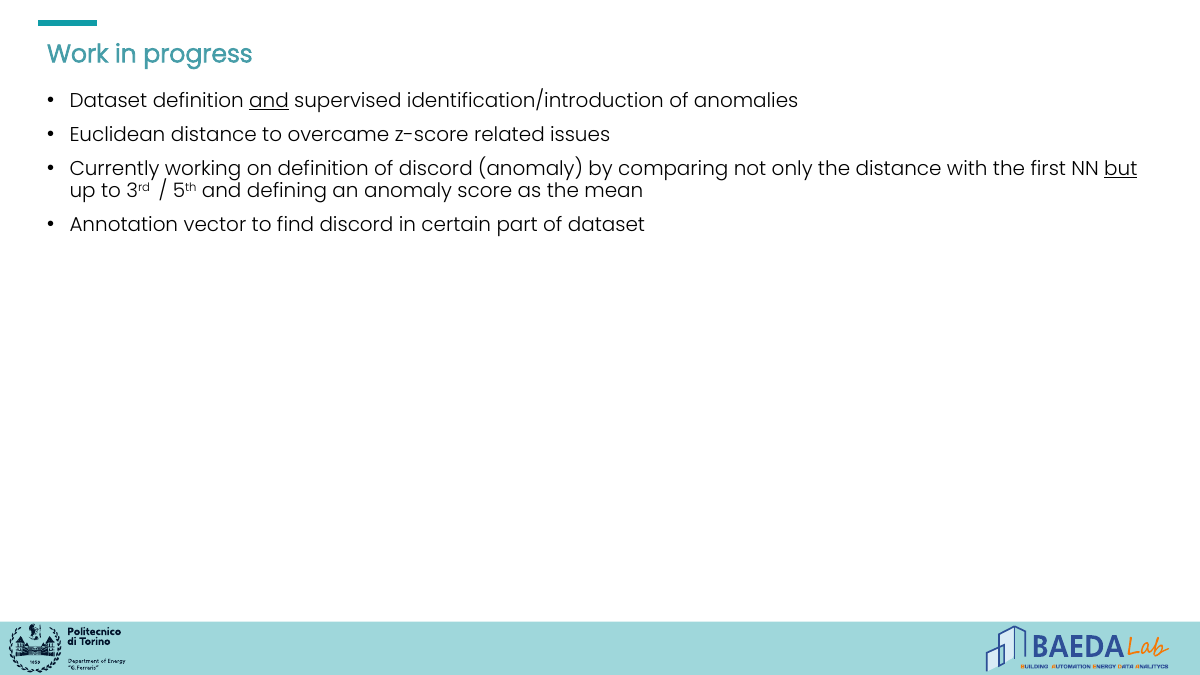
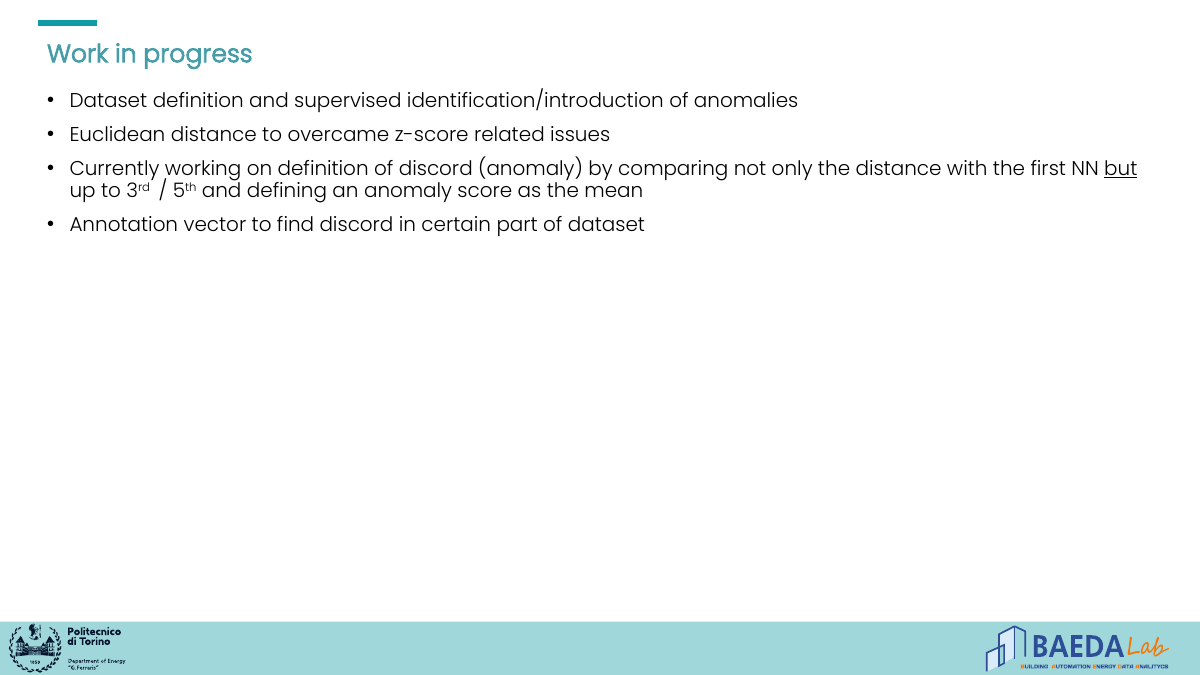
and at (269, 101) underline: present -> none
